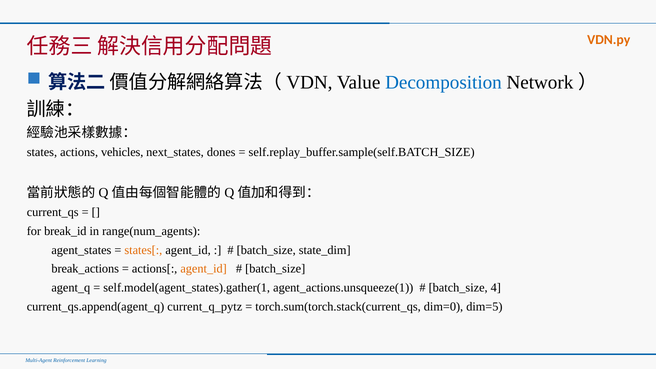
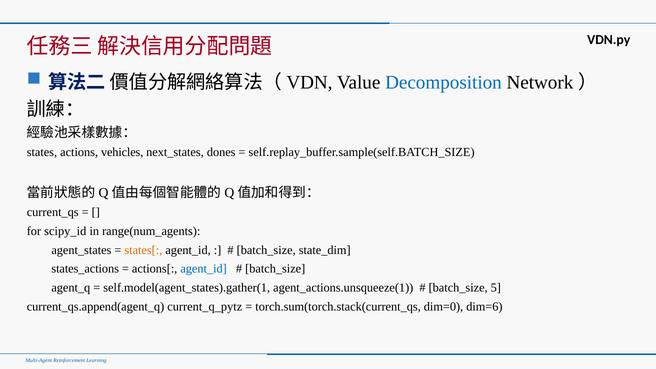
VDN.py colour: orange -> black
break_id: break_id -> scipy_id
break_actions: break_actions -> states_actions
agent_id at (204, 269) colour: orange -> blue
4: 4 -> 5
dim=5: dim=5 -> dim=6
